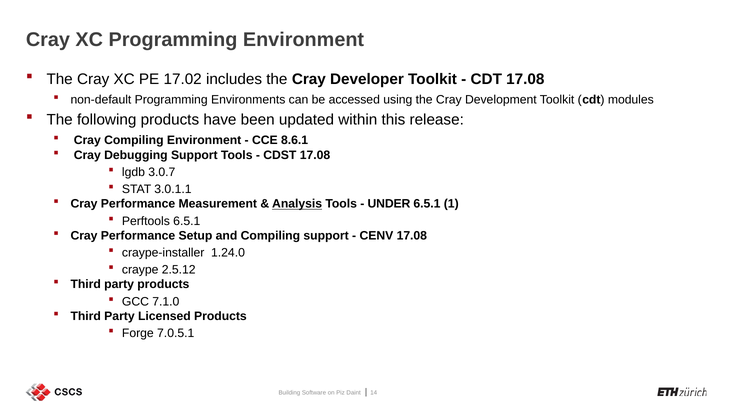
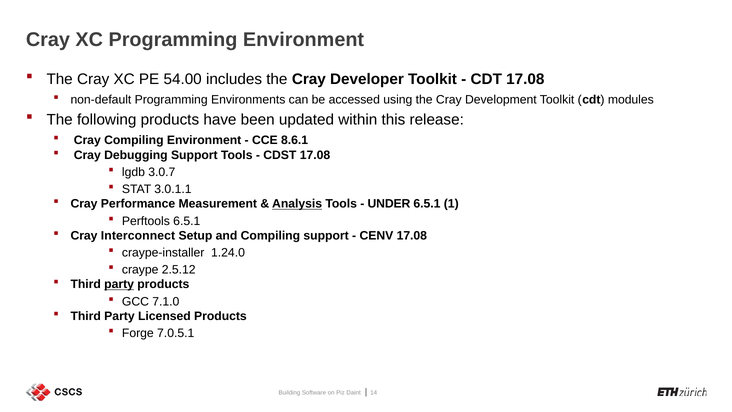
17.02: 17.02 -> 54.00
Performance at (138, 236): Performance -> Interconnect
party at (119, 284) underline: none -> present
